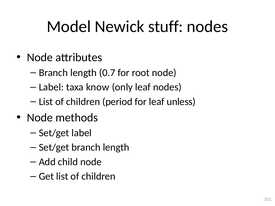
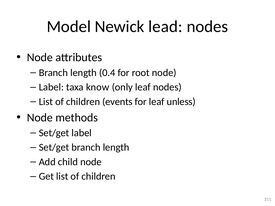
stuff: stuff -> lead
0.7: 0.7 -> 0.4
period: period -> events
